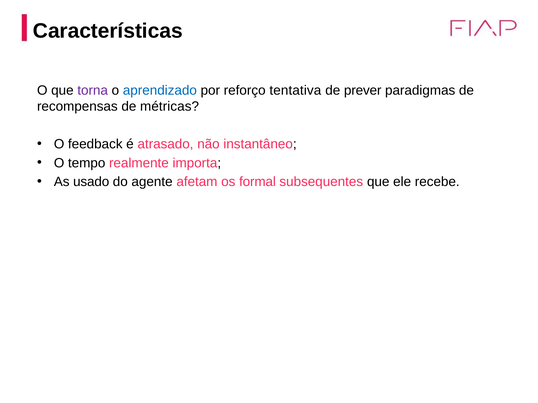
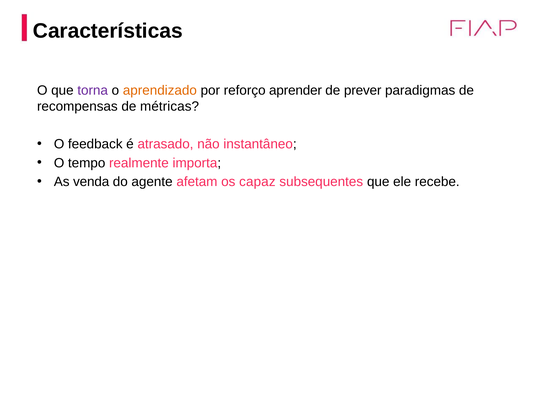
aprendizado colour: blue -> orange
tentativa: tentativa -> aprender
usado: usado -> venda
formal: formal -> capaz
